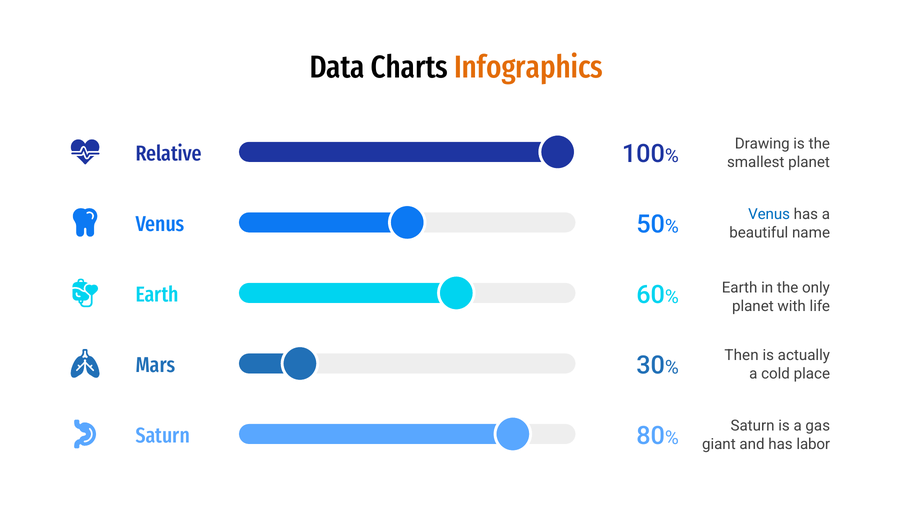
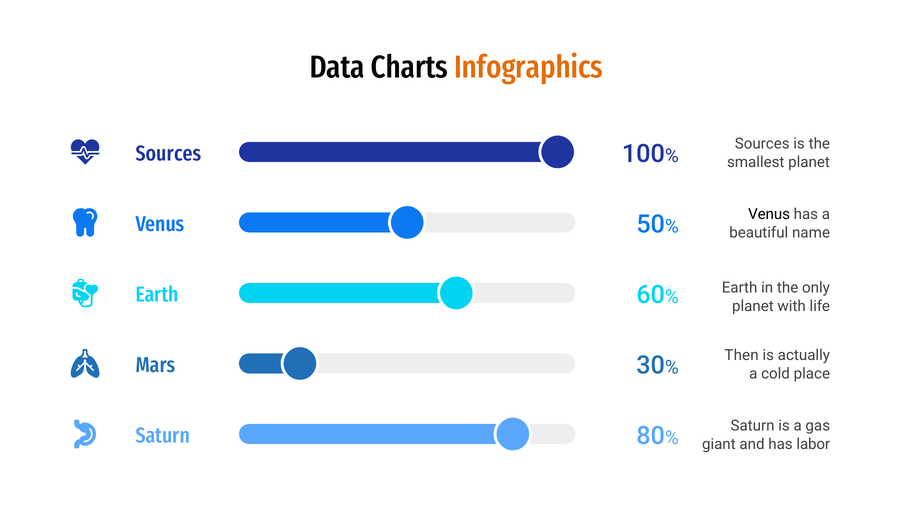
Drawing at (762, 144): Drawing -> Sources
Relative at (169, 153): Relative -> Sources
Venus at (769, 214) colour: blue -> black
